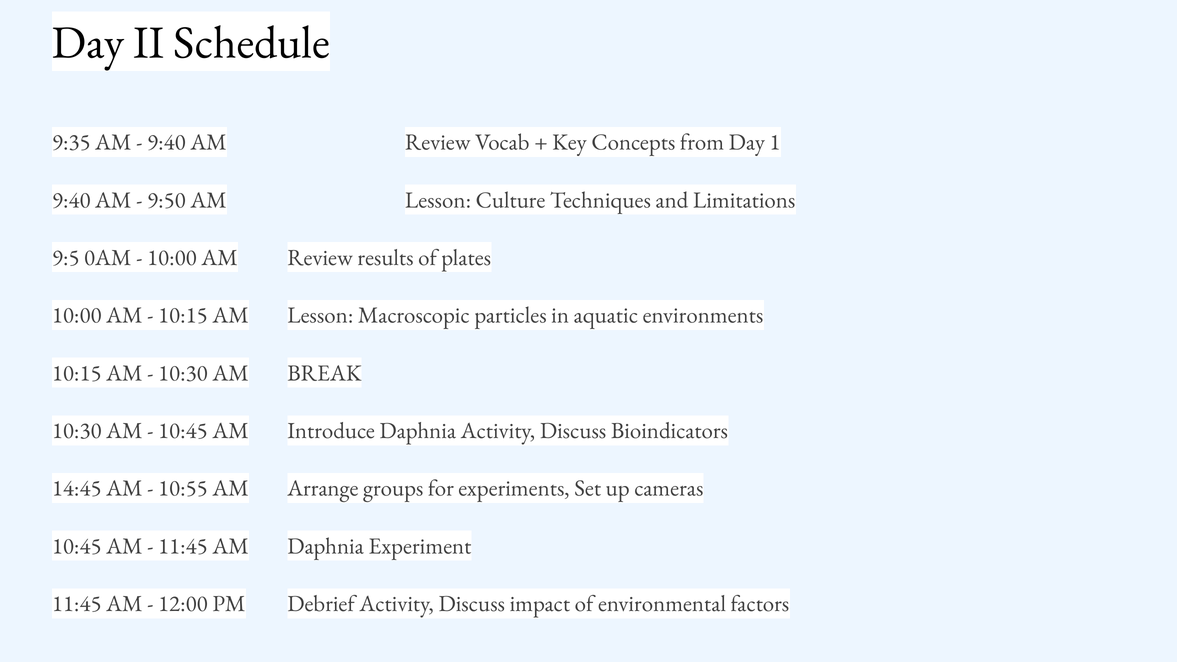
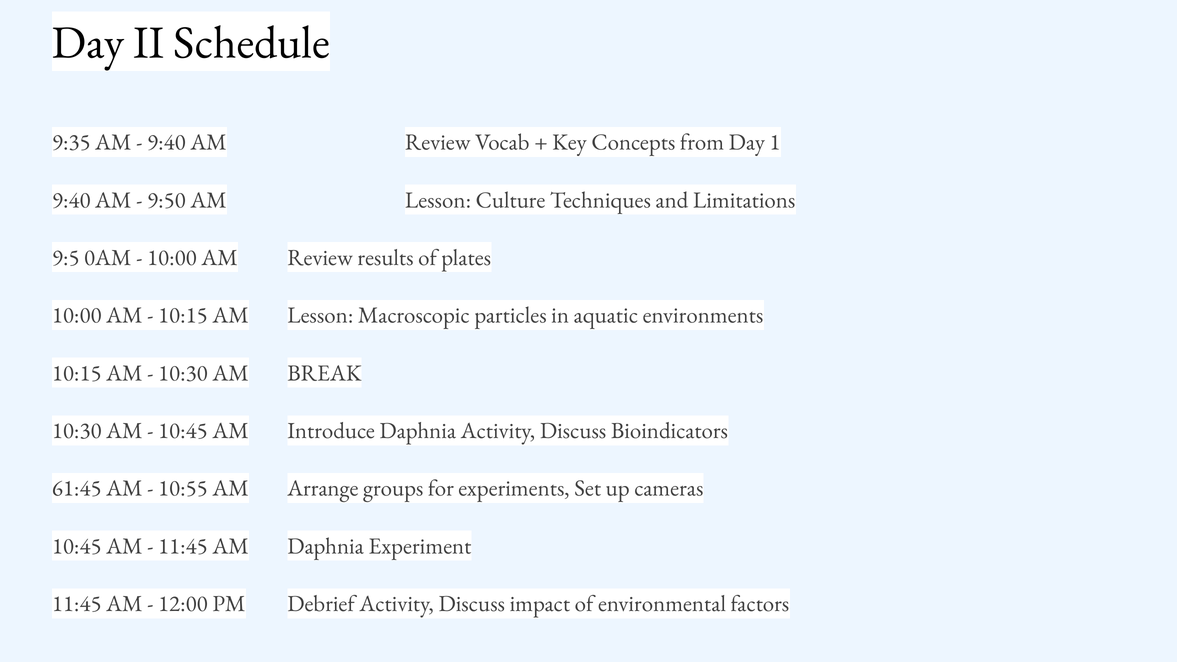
14:45: 14:45 -> 61:45
